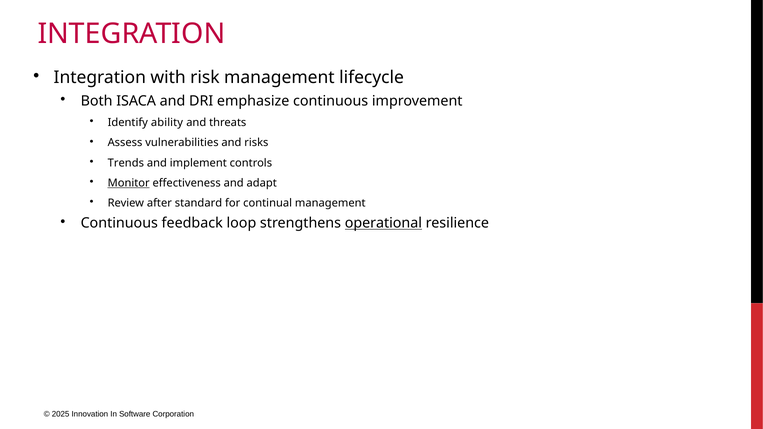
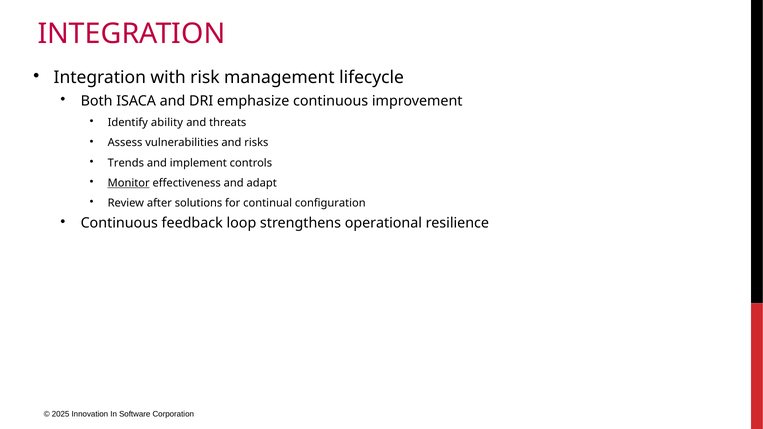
standard: standard -> solutions
continual management: management -> configuration
operational underline: present -> none
